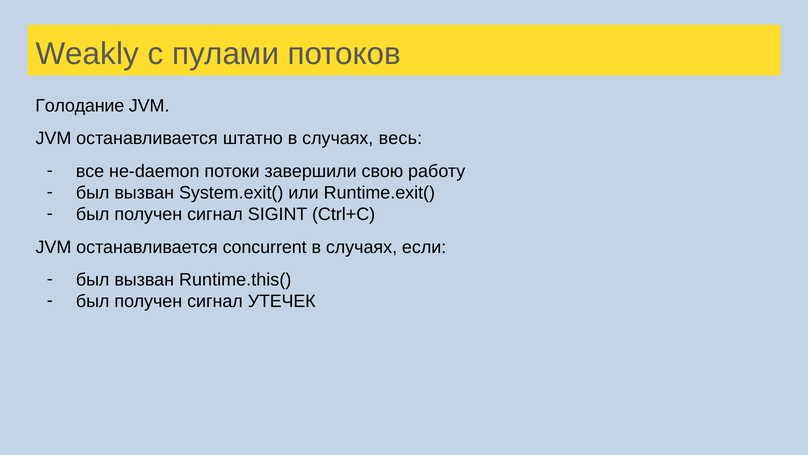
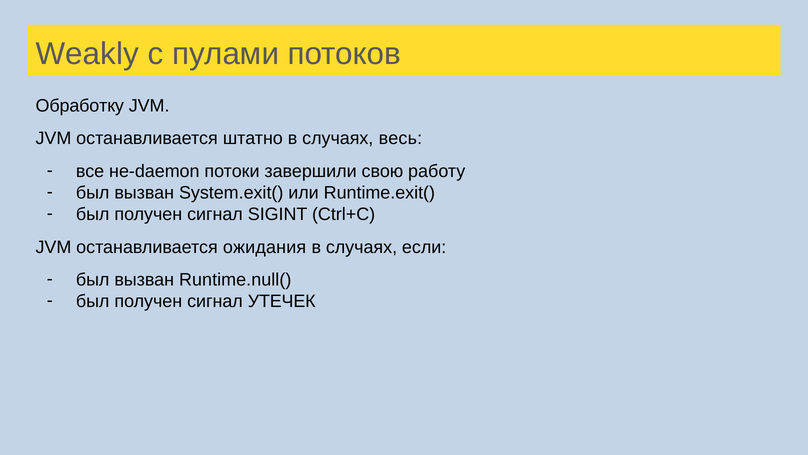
Голодание: Голодание -> Обработку
concurrent: concurrent -> ожидания
Runtime.this(: Runtime.this( -> Runtime.null(
